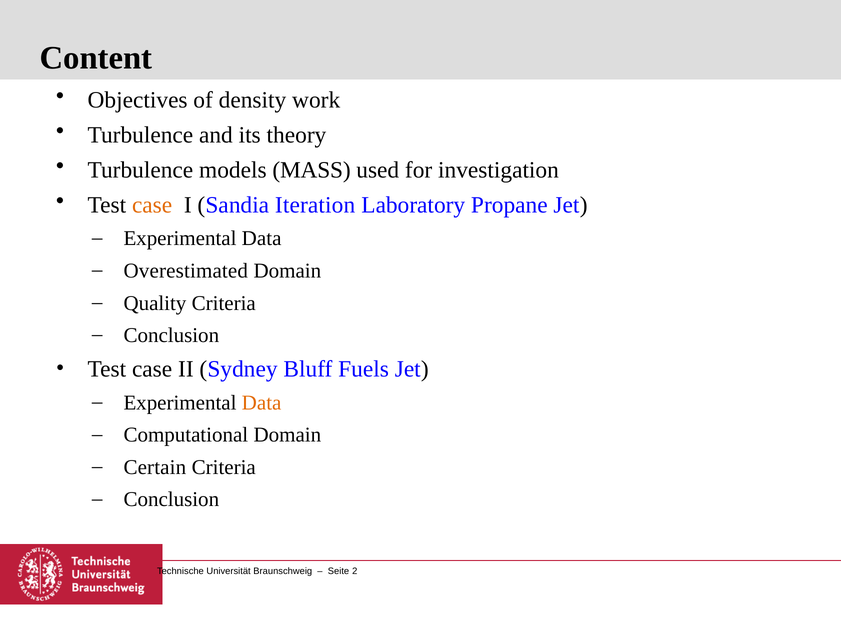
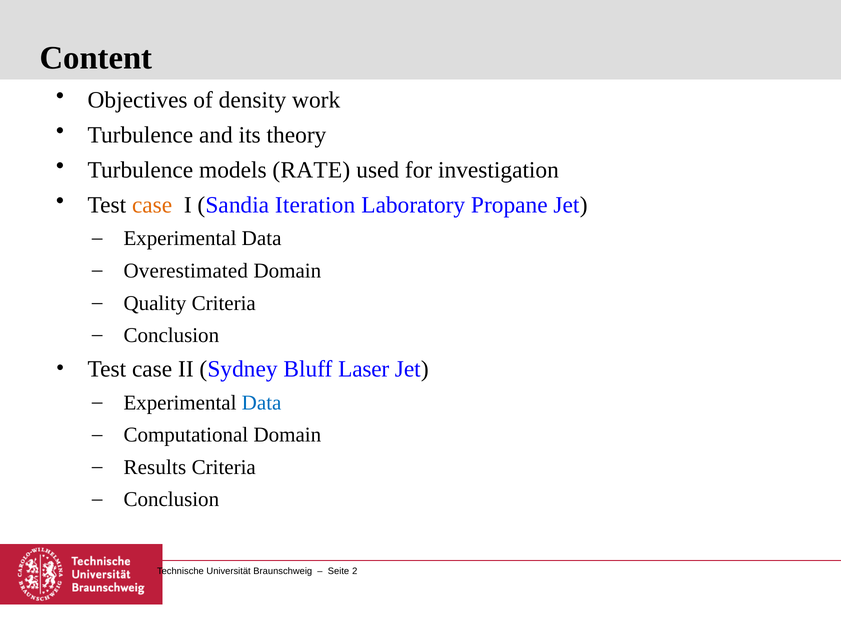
MASS: MASS -> RATE
Fuels: Fuels -> Laser
Data at (262, 403) colour: orange -> blue
Certain: Certain -> Results
